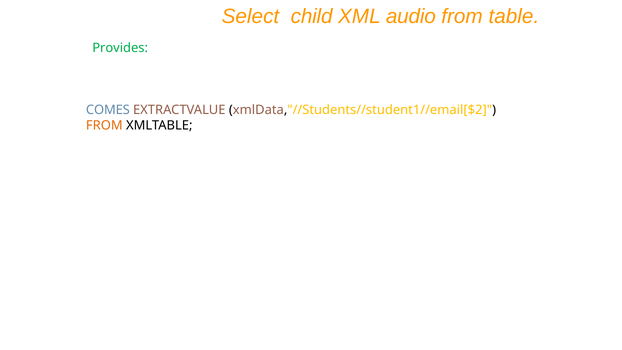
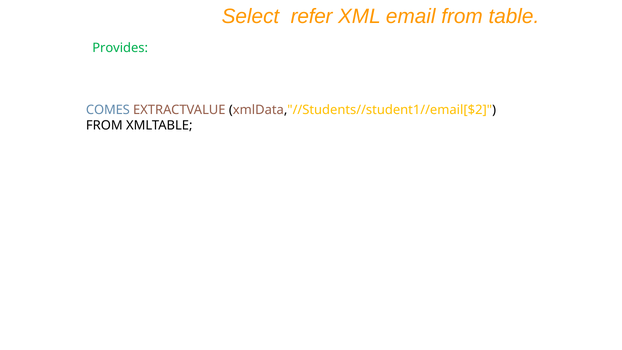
child: child -> refer
audio: audio -> email
FROM at (104, 125) colour: orange -> black
